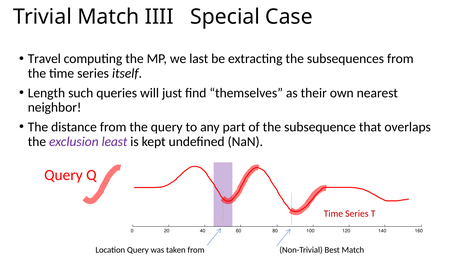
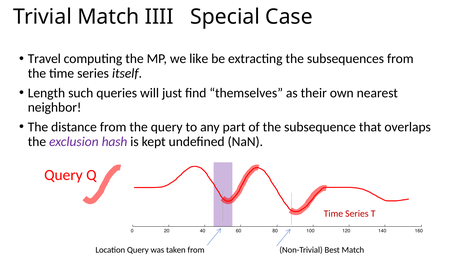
last: last -> like
least: least -> hash
